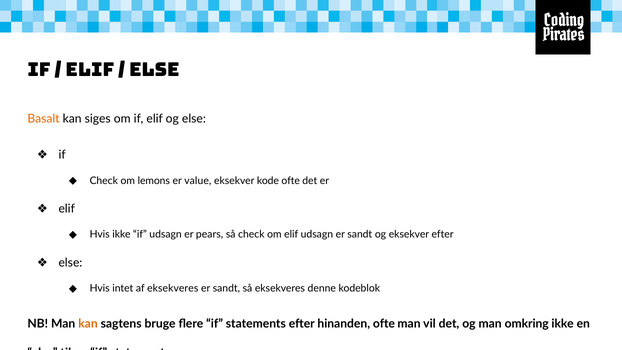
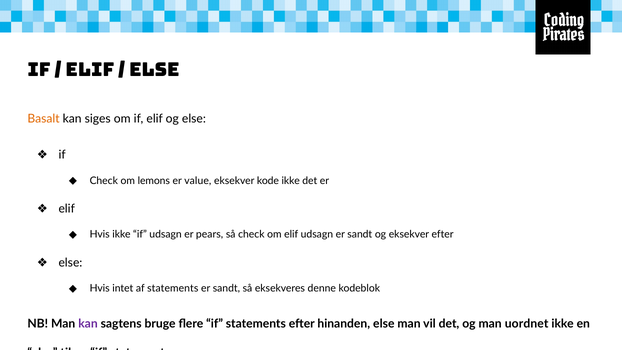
kode ofte: ofte -> ikke
af eksekveres: eksekveres -> statements
kan at (88, 323) colour: orange -> purple
hinanden ofte: ofte -> else
omkring: omkring -> uordnet
